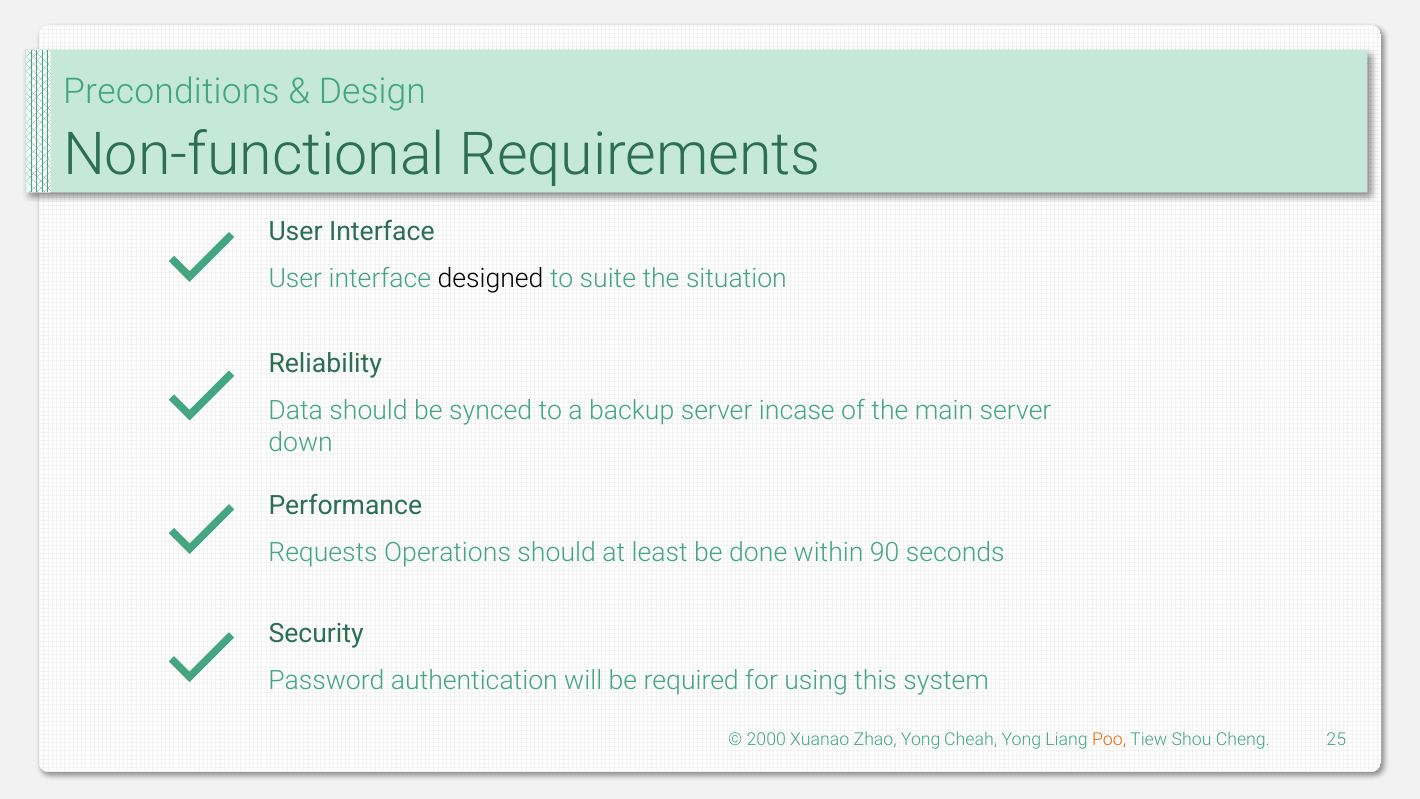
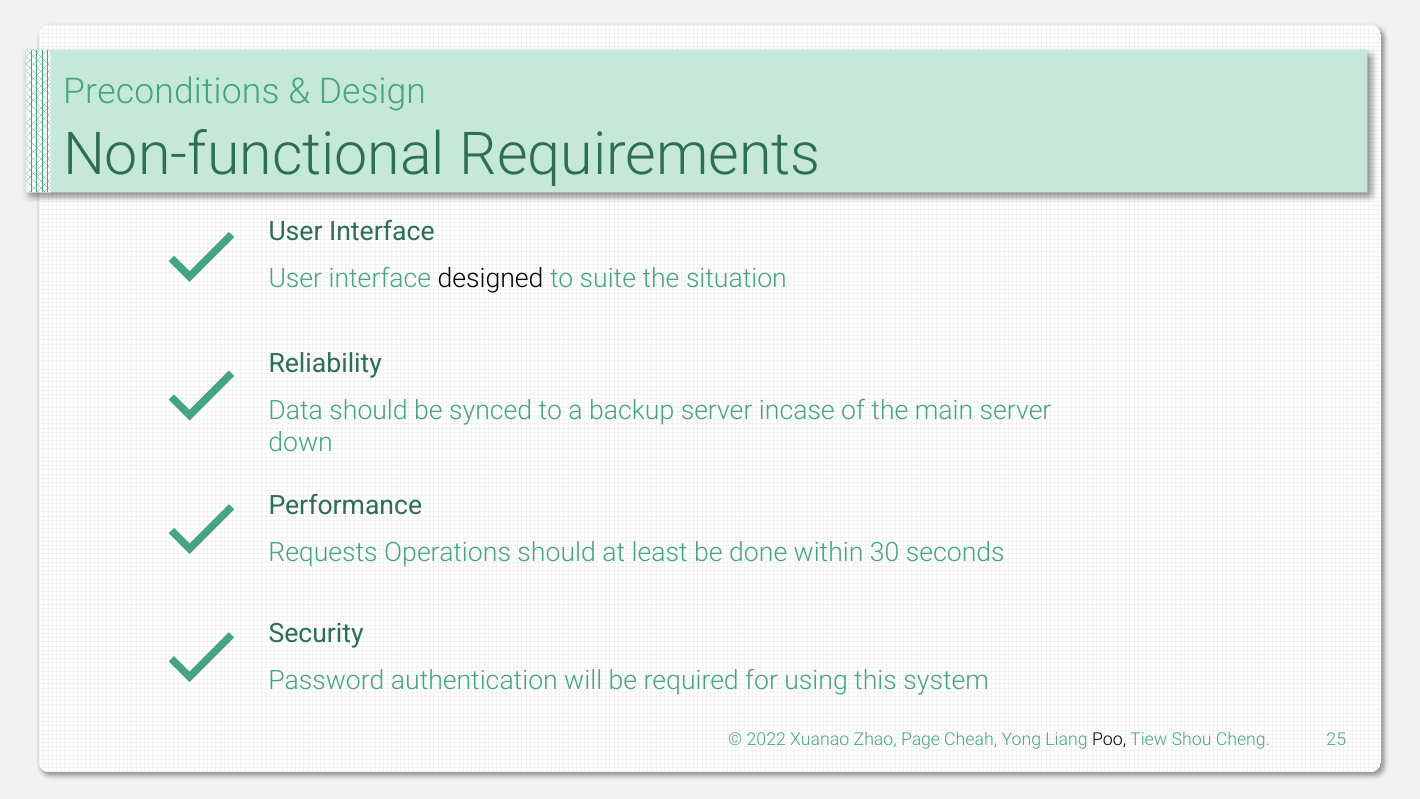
90: 90 -> 30
2000: 2000 -> 2022
Zhao Yong: Yong -> Page
Poo colour: orange -> black
